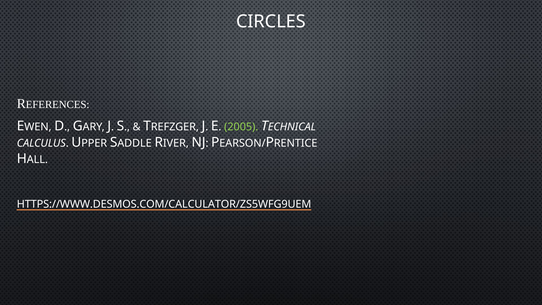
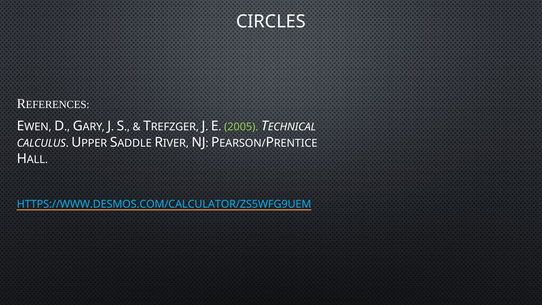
HTTPS://WWW.DESMOS.COM/CALCULATOR/ZS5WFG9UEM colour: white -> light blue
